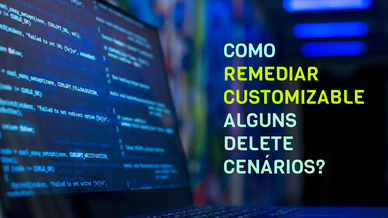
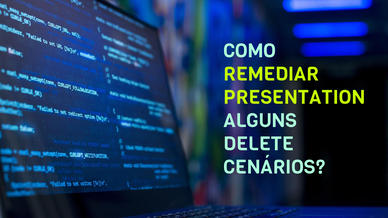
CUSTOMIZABLE: CUSTOMIZABLE -> PRESENTATION
